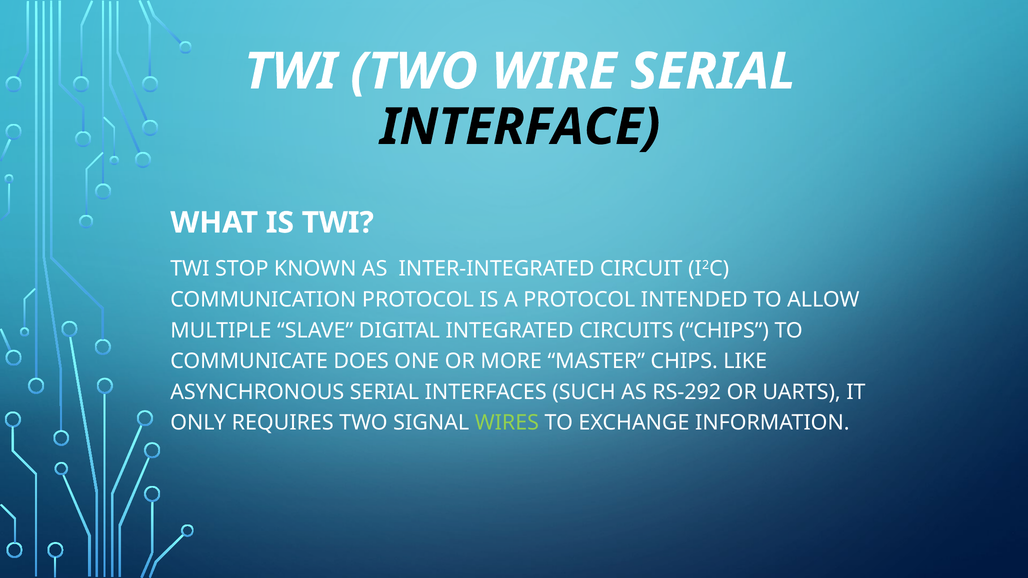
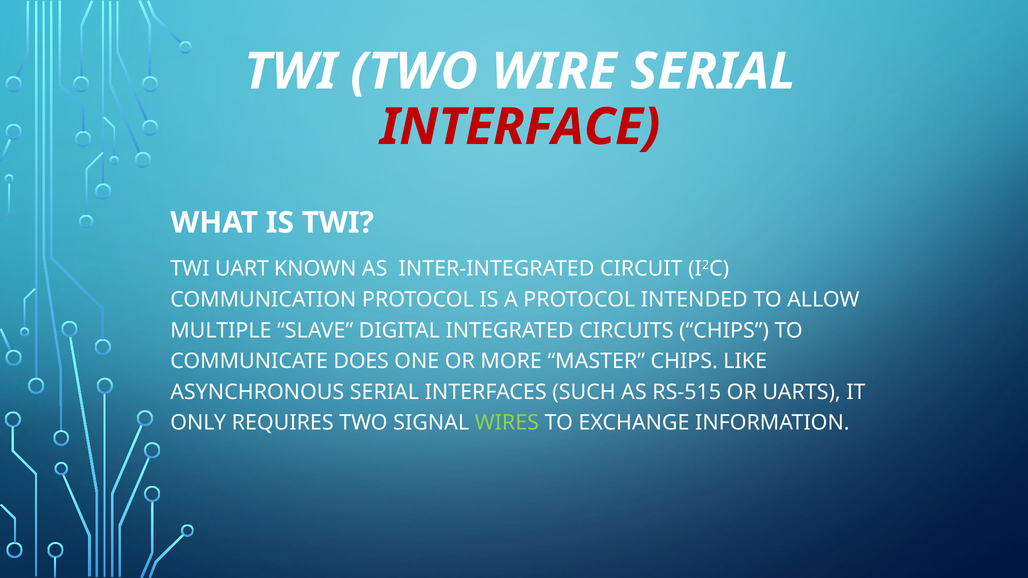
INTERFACE colour: black -> red
STOP: STOP -> UART
RS-292: RS-292 -> RS-515
